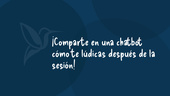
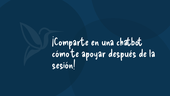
lúdicas: lúdicas -> apoyar
